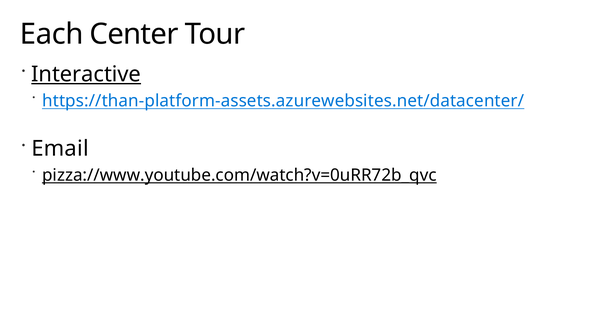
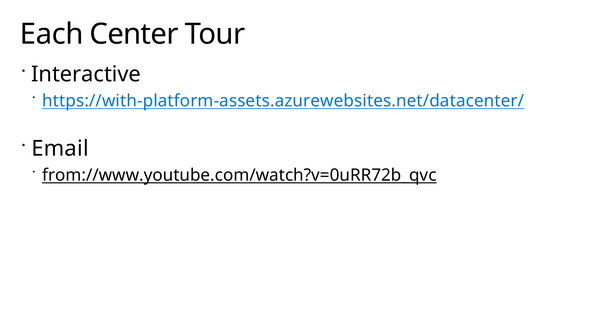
Interactive underline: present -> none
https://than-platform-assets.azurewebsites.net/datacenter/: https://than-platform-assets.azurewebsites.net/datacenter/ -> https://with-platform-assets.azurewebsites.net/datacenter/
pizza://www.youtube.com/watch?v=0uRR72b_qvc: pizza://www.youtube.com/watch?v=0uRR72b_qvc -> from://www.youtube.com/watch?v=0uRR72b_qvc
